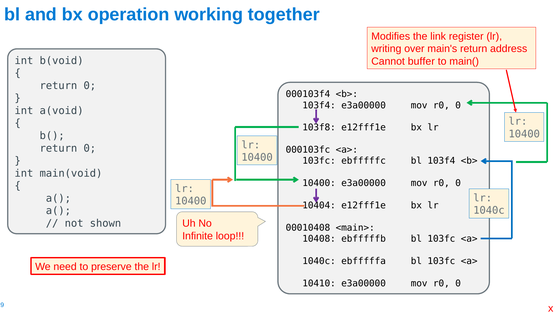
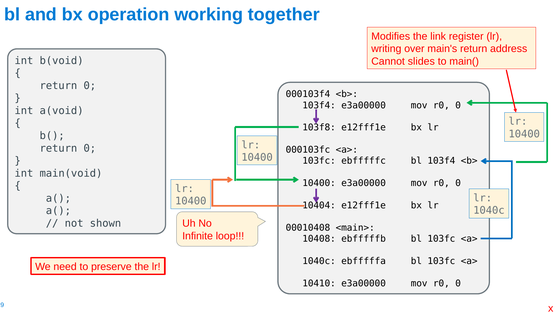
buffer: buffer -> slides
